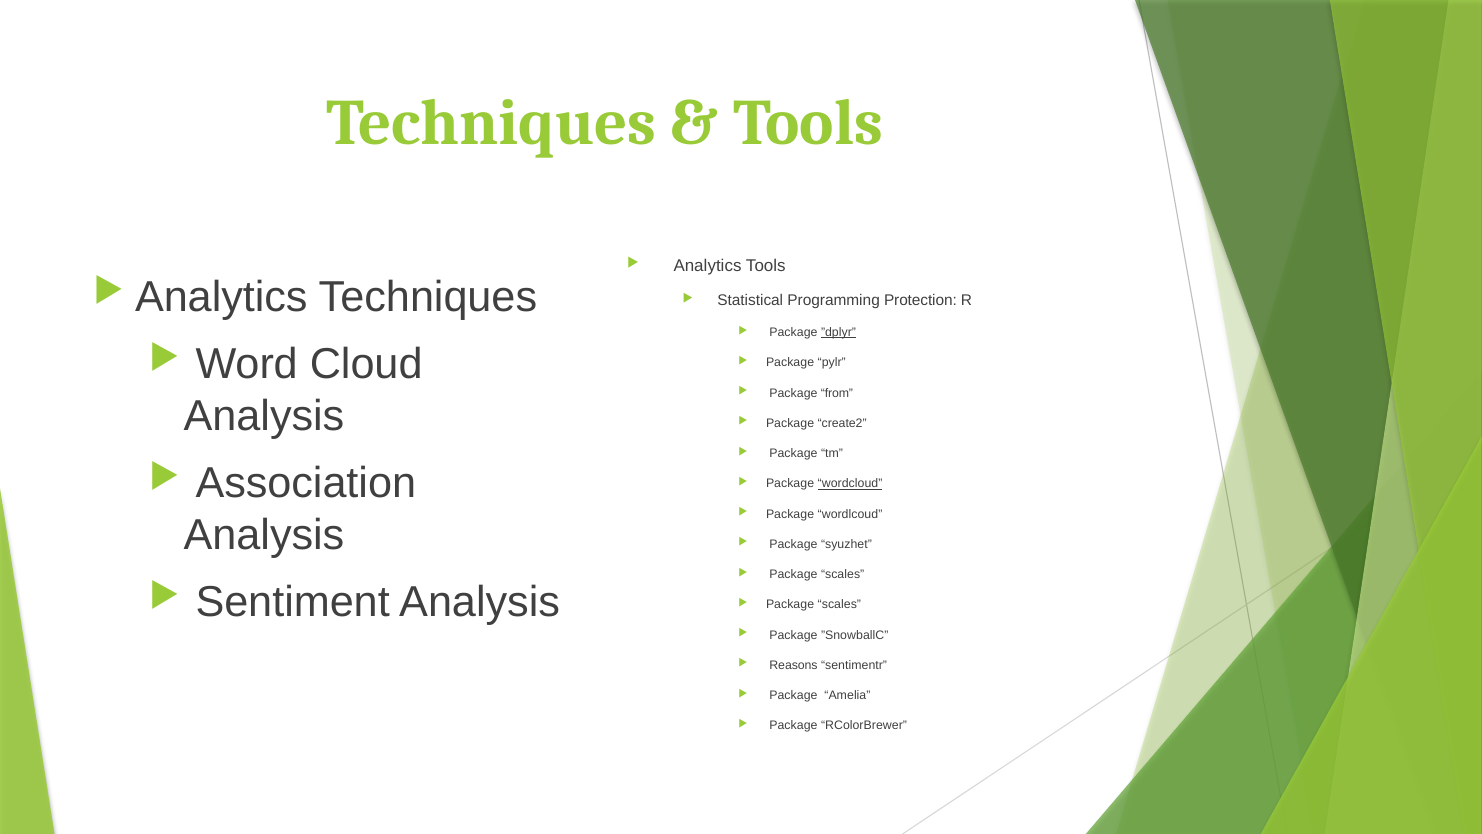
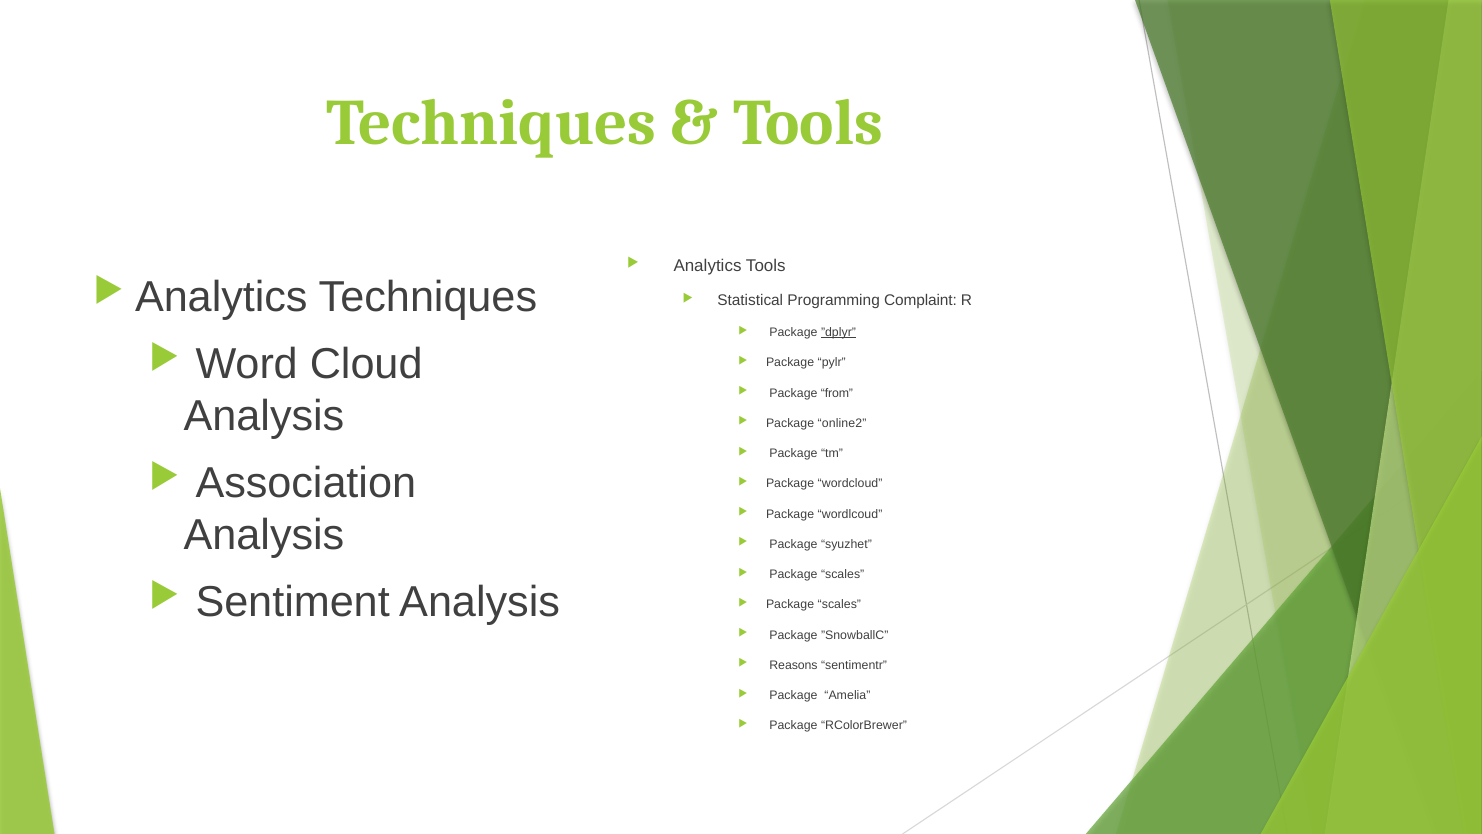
Protection: Protection -> Complaint
create2: create2 -> online2
wordcloud underline: present -> none
